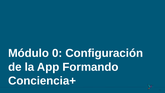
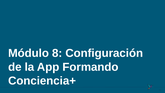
0: 0 -> 8
